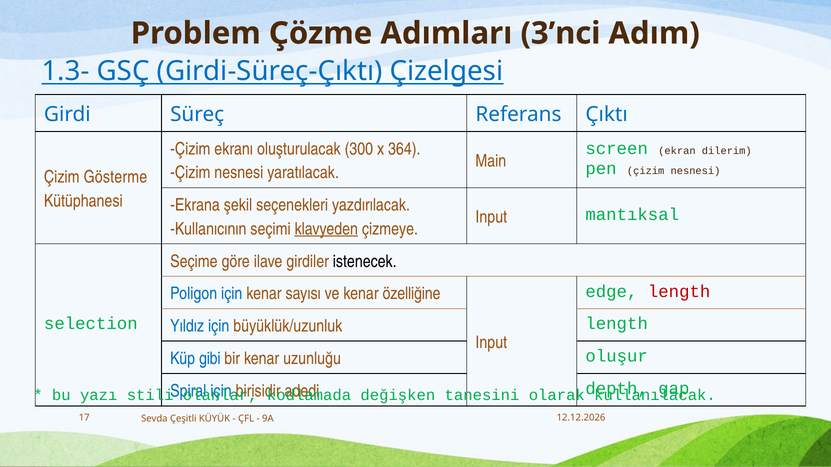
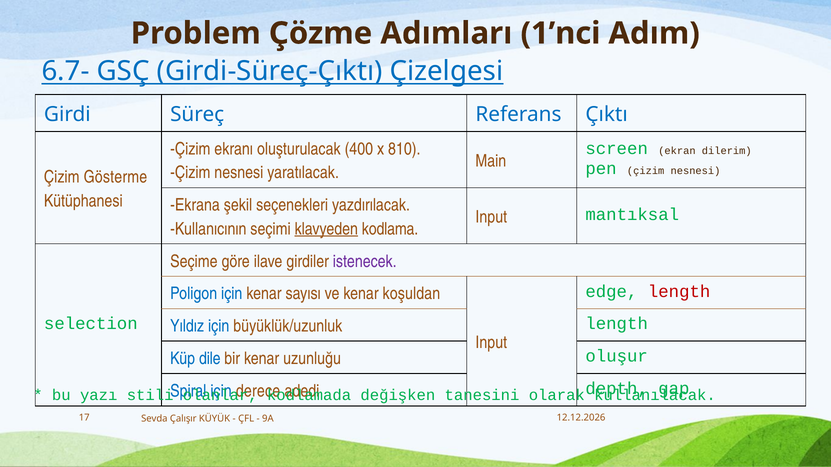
3’nci: 3’nci -> 1’nci
1.3-: 1.3- -> 6.7-
300: 300 -> 400
364: 364 -> 810
çizmeye: çizmeye -> kodlama
istenecek colour: black -> purple
özelliğine: özelliğine -> koşuldan
gibi: gibi -> dile
birisidir: birisidir -> derece
Çeşitli: Çeşitli -> Çalışır
